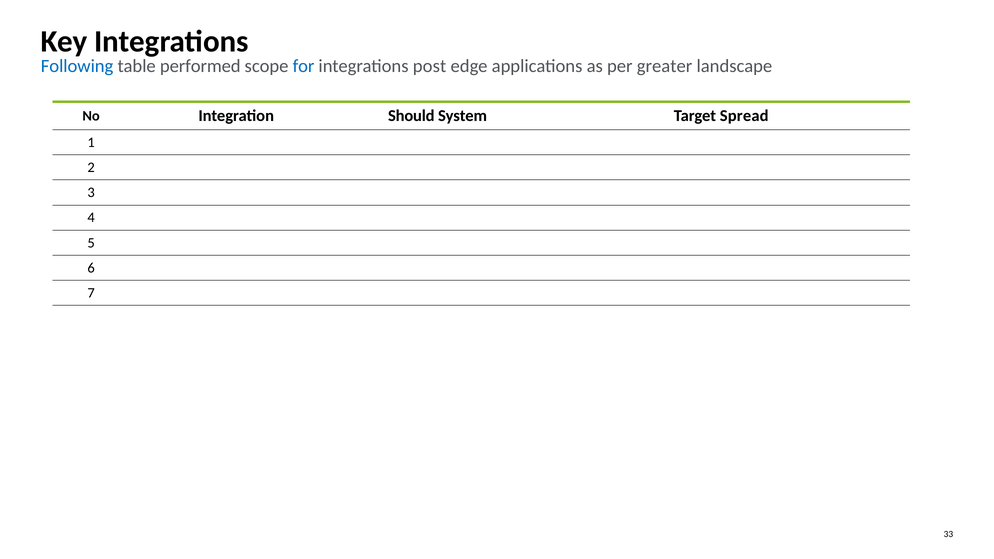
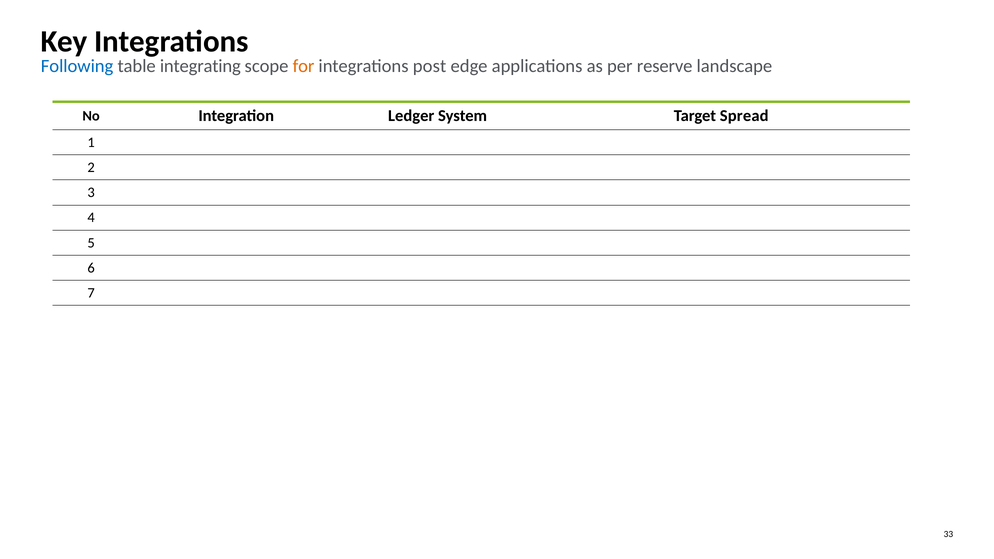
performed: performed -> integrating
for colour: blue -> orange
greater: greater -> reserve
Should: Should -> Ledger
